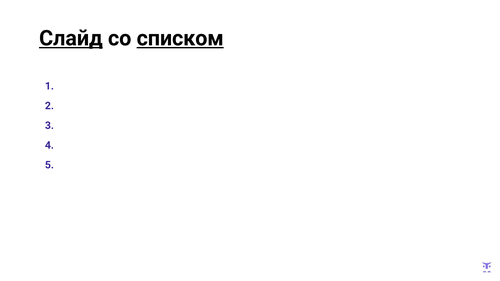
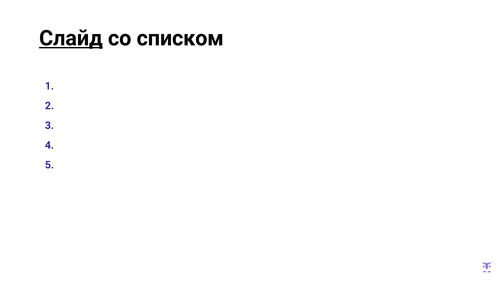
списком underline: present -> none
